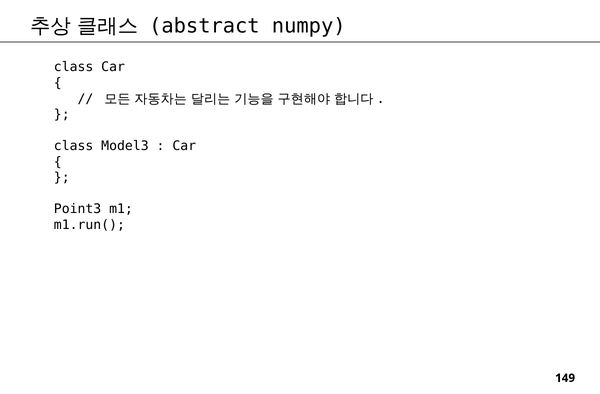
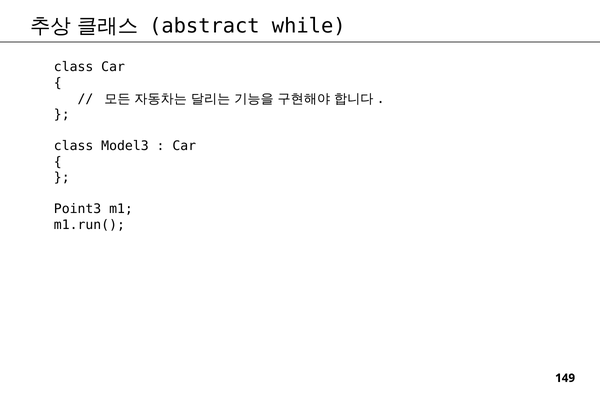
numpy: numpy -> while
